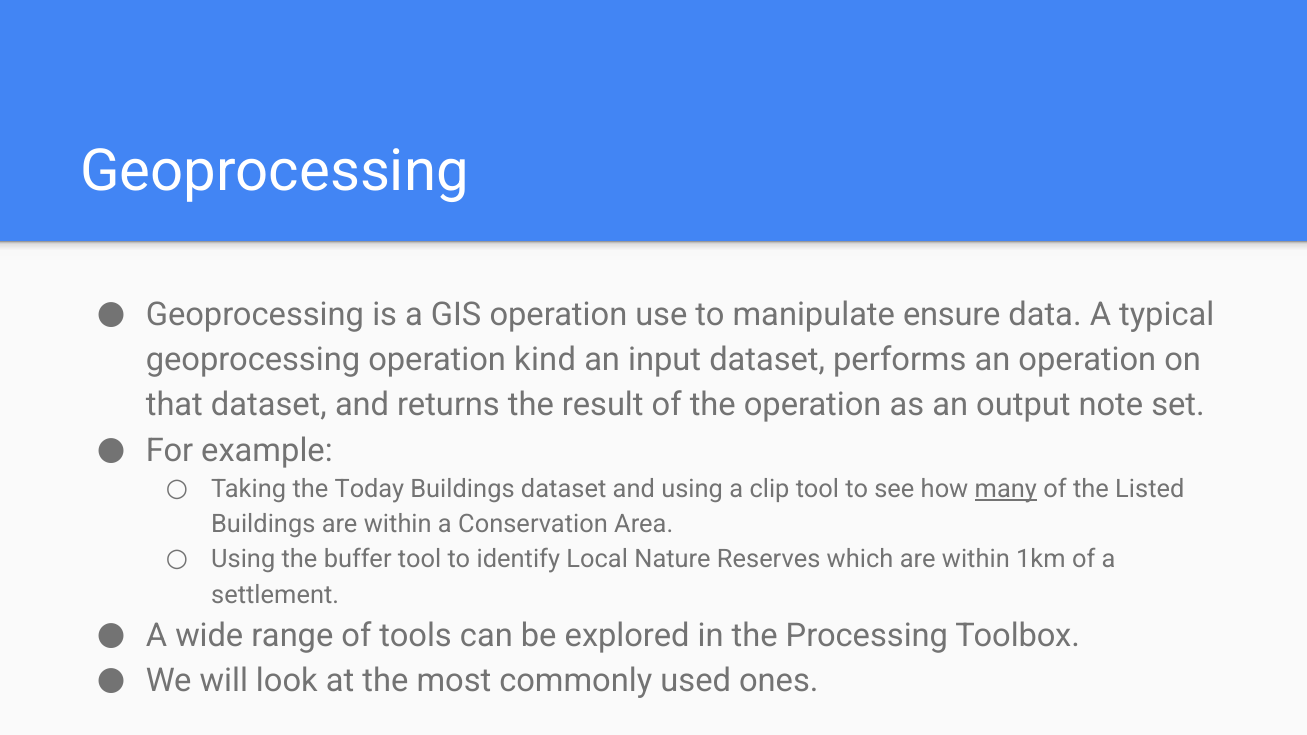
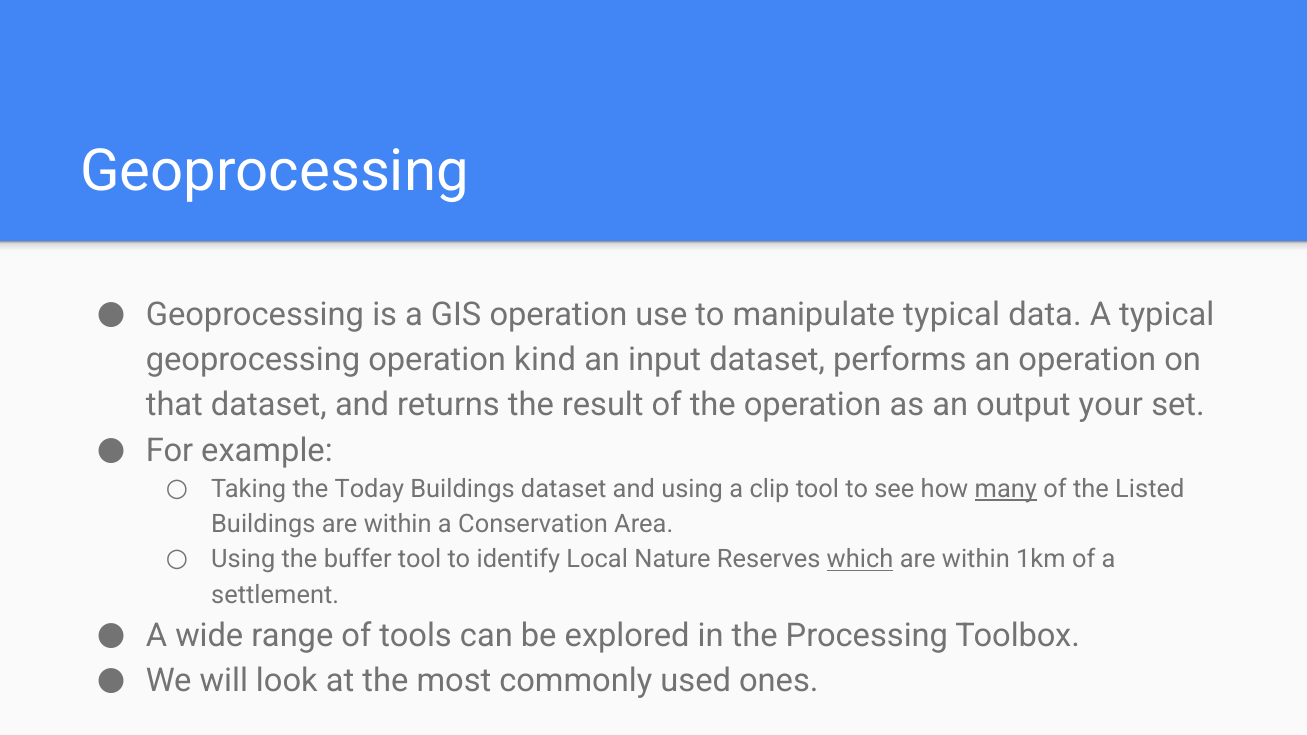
manipulate ensure: ensure -> typical
note: note -> your
which underline: none -> present
